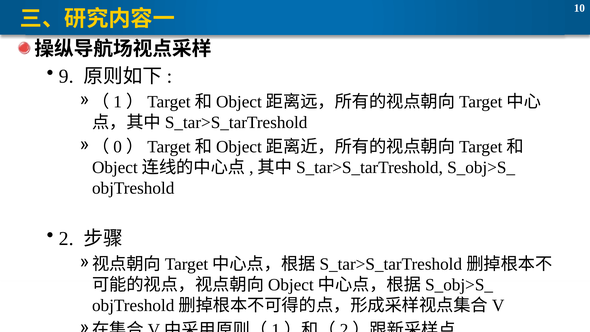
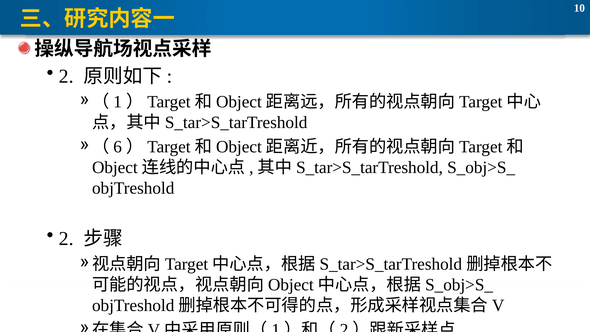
9 at (66, 76): 9 -> 2
0: 0 -> 6
